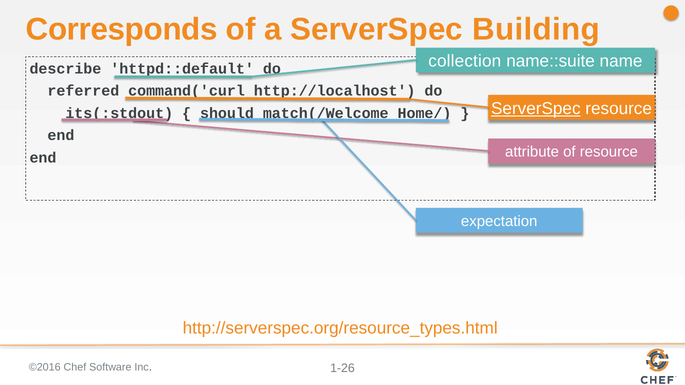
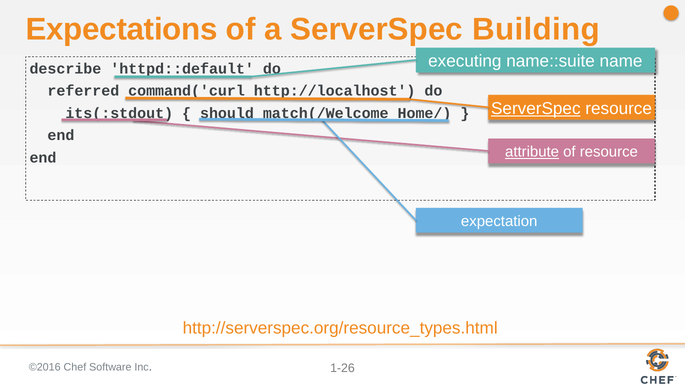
Corresponds: Corresponds -> Expectations
collection: collection -> executing
attribute underline: none -> present
